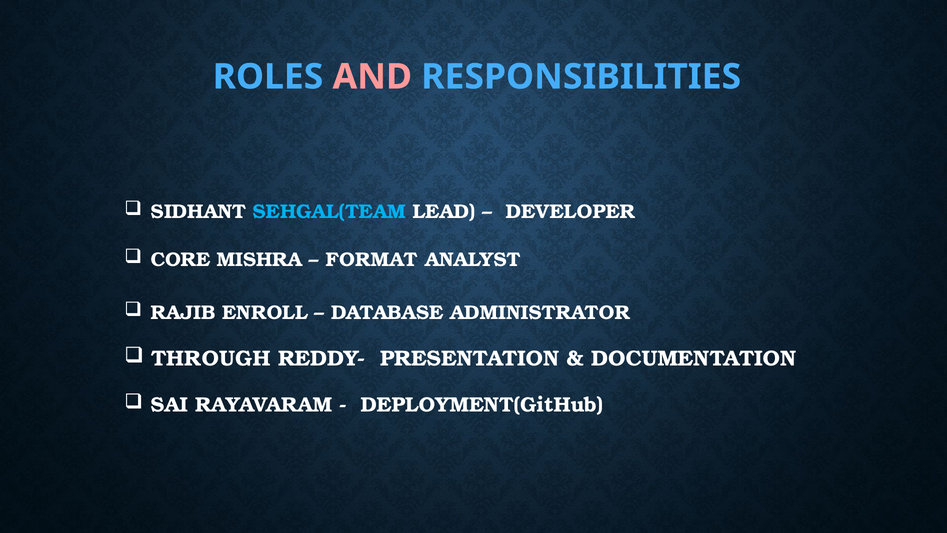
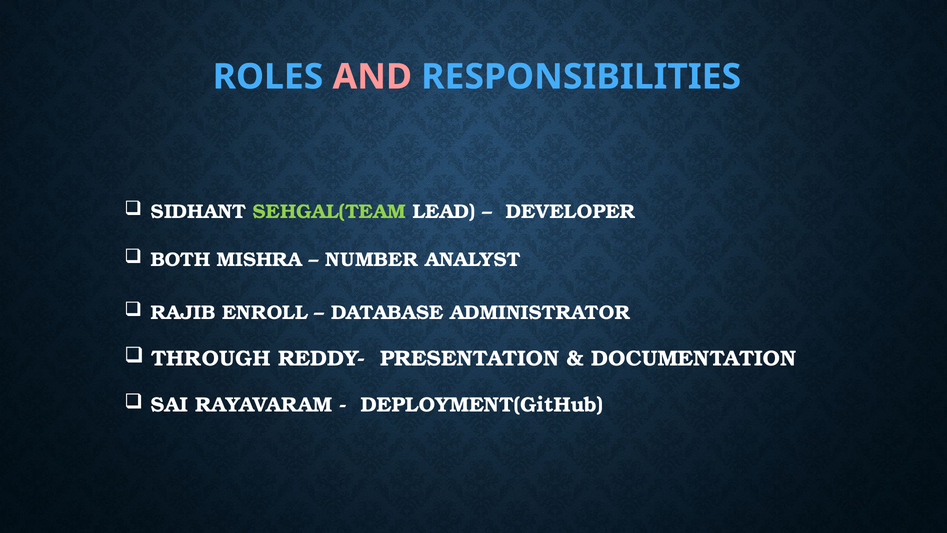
SEHGAL(TEAM colour: light blue -> light green
CORE: CORE -> BOTH
FORMAT: FORMAT -> NUMBER
